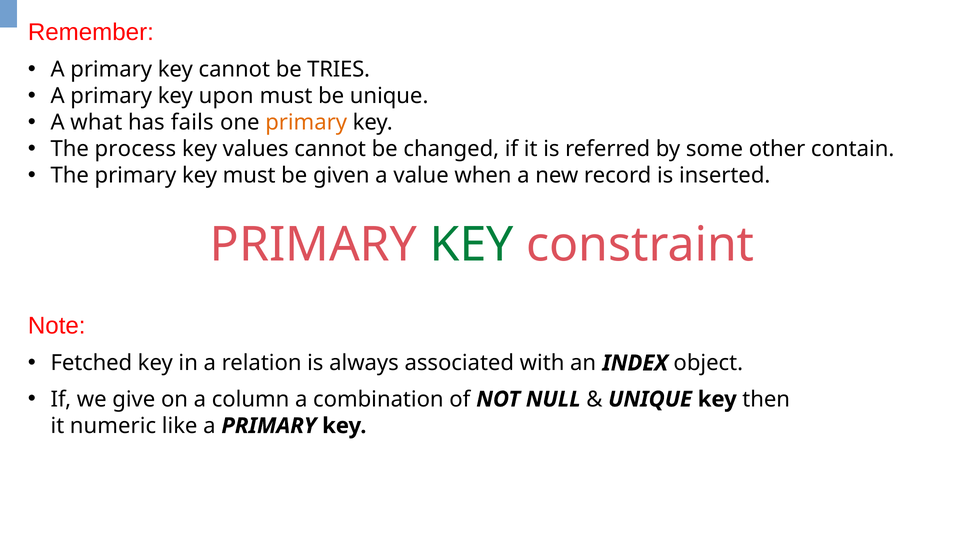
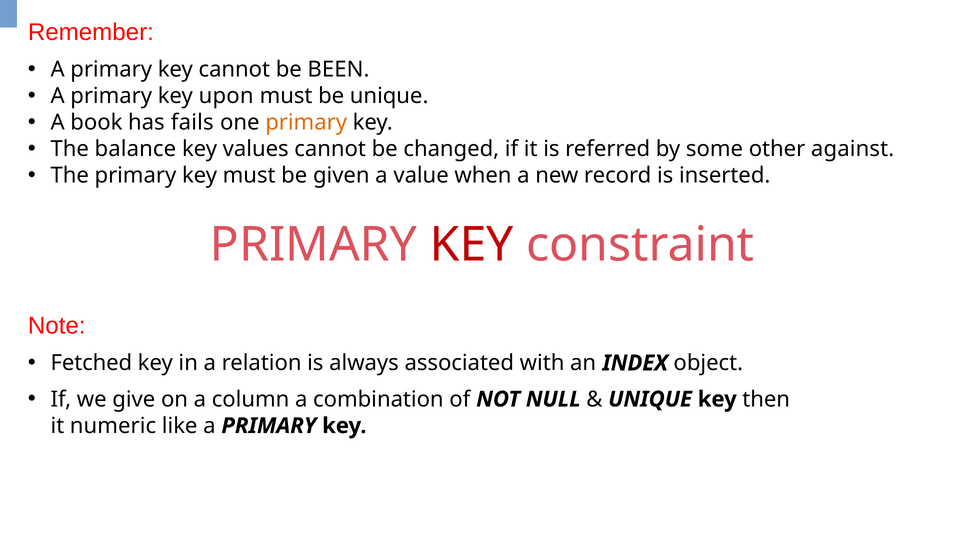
TRIES: TRIES -> BEEN
what: what -> book
process: process -> balance
contain: contain -> against
KEY at (472, 245) colour: green -> red
